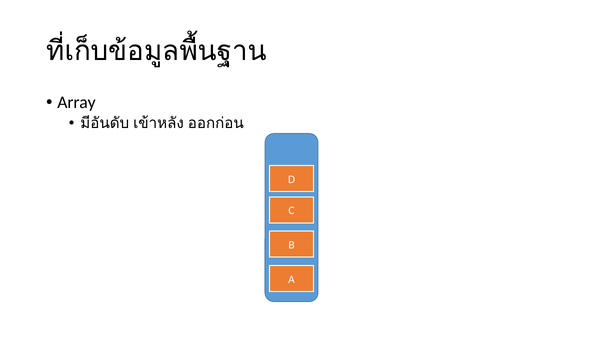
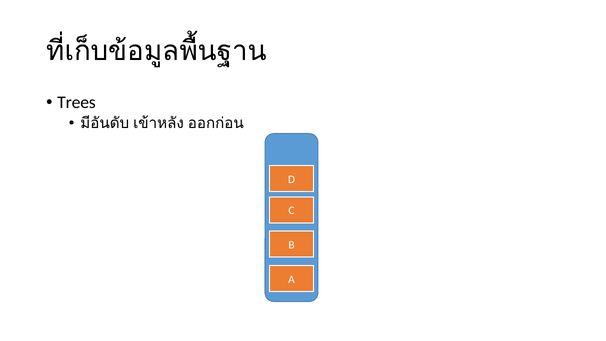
Array: Array -> Trees
